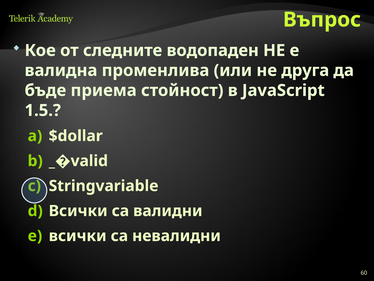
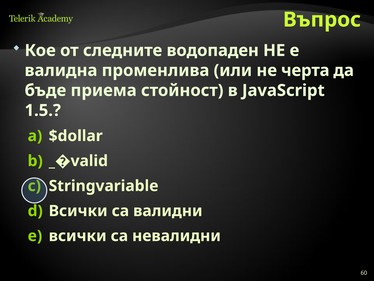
друга: друга -> черта
